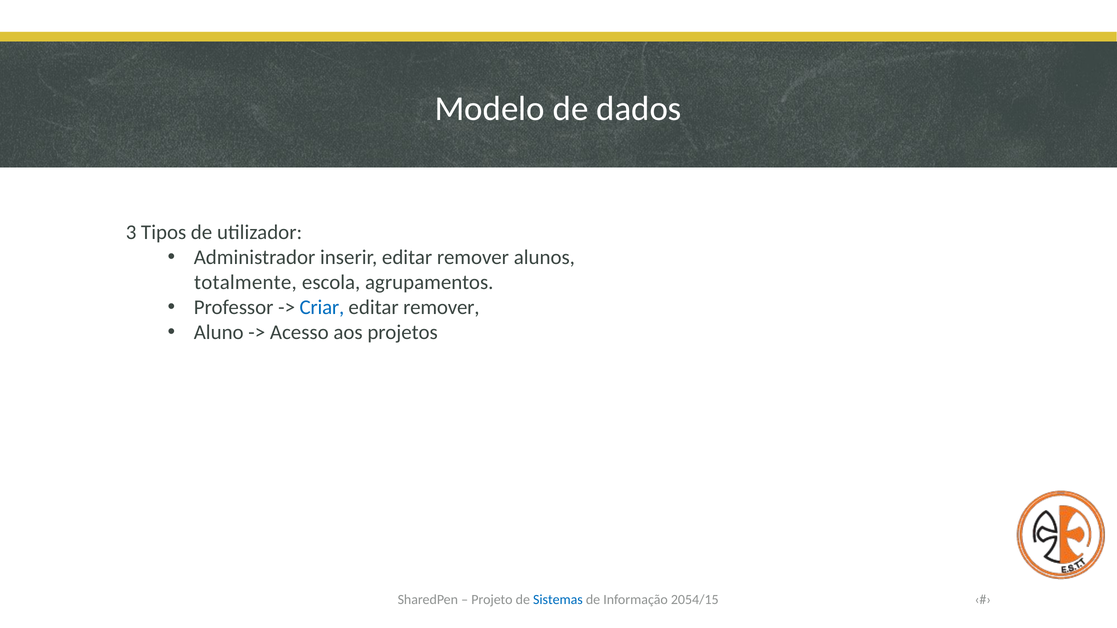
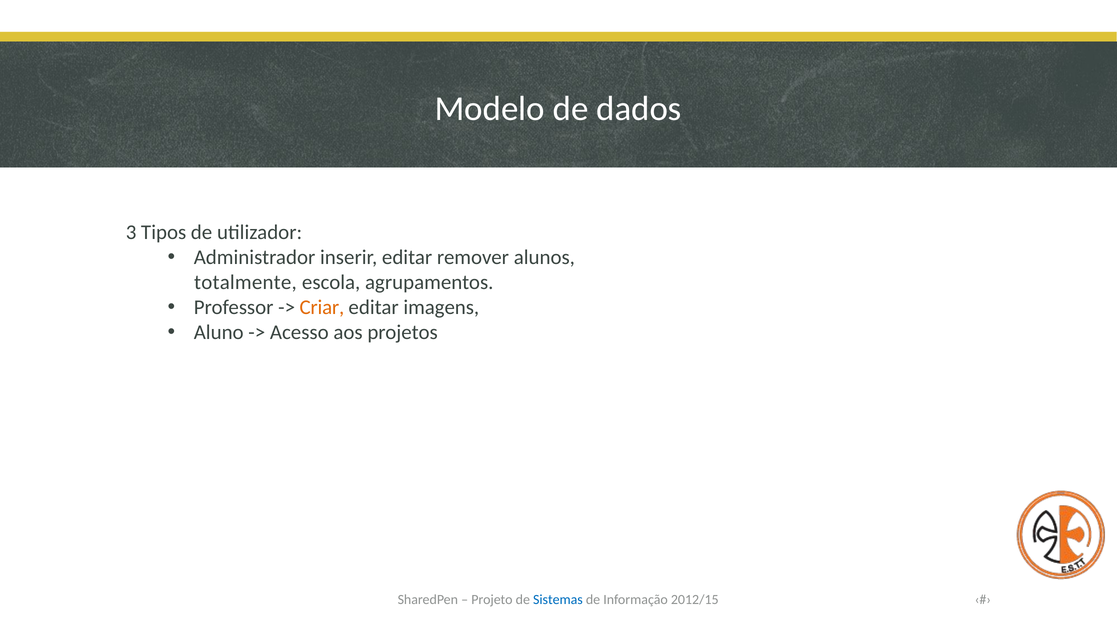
Criar colour: blue -> orange
remover at (441, 308): remover -> imagens
2054/15: 2054/15 -> 2012/15
